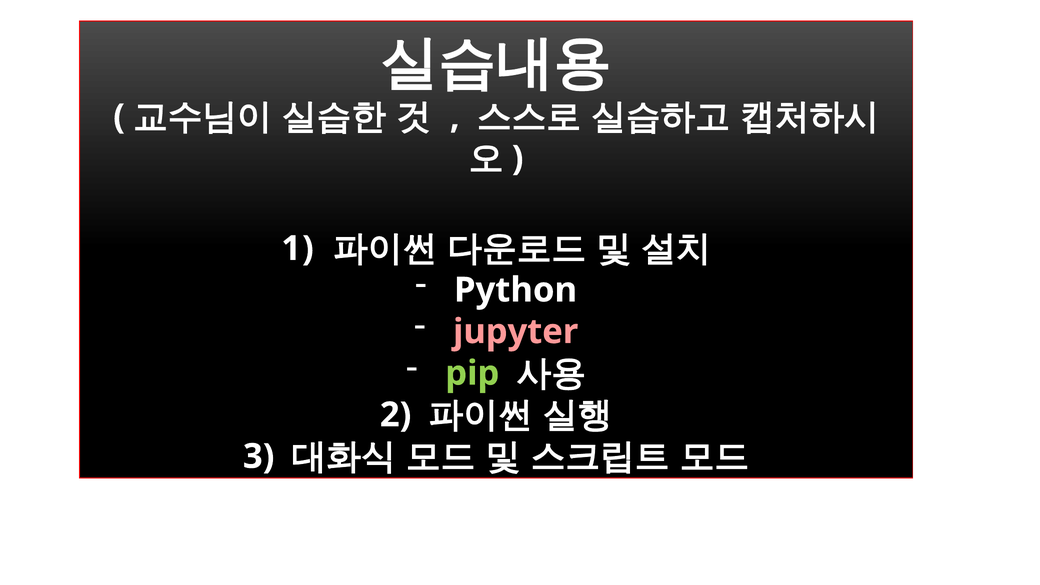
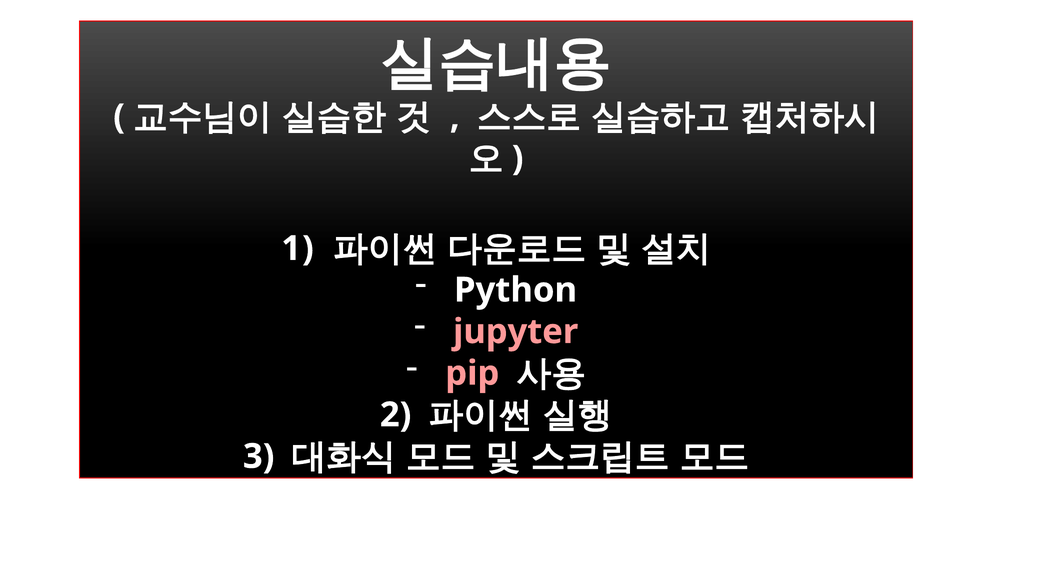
pip colour: light green -> pink
